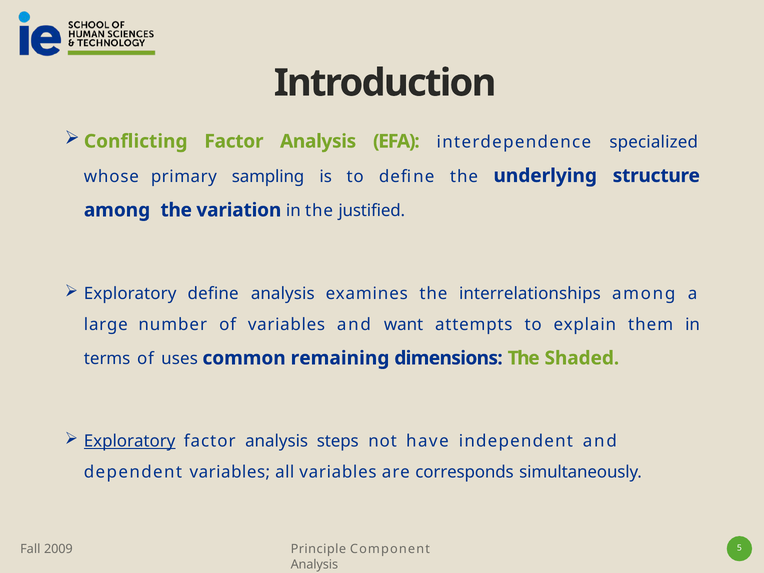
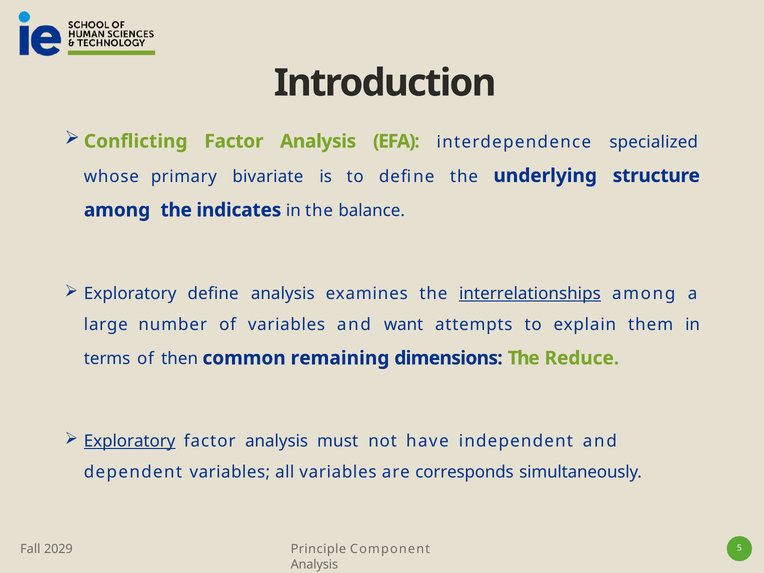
sampling: sampling -> bivariate
variation: variation -> indicates
justified: justified -> balance
interrelationships underline: none -> present
uses: uses -> then
Shaded: Shaded -> Reduce
steps: steps -> must
2009: 2009 -> 2029
